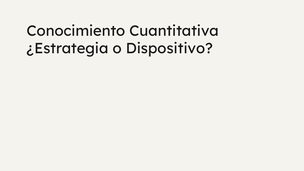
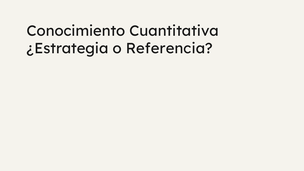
Dispositivo: Dispositivo -> Referencia
